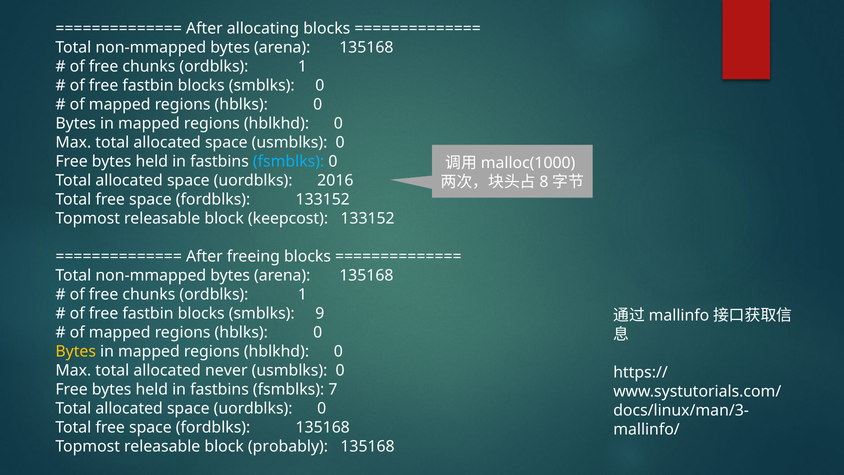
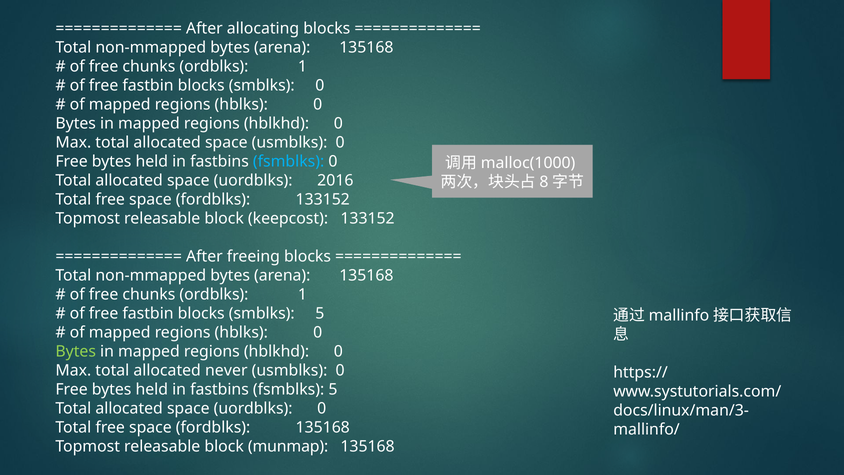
smblks 9: 9 -> 5
Bytes at (76, 351) colour: yellow -> light green
fsmblks 7: 7 -> 5
probably: probably -> munmap
